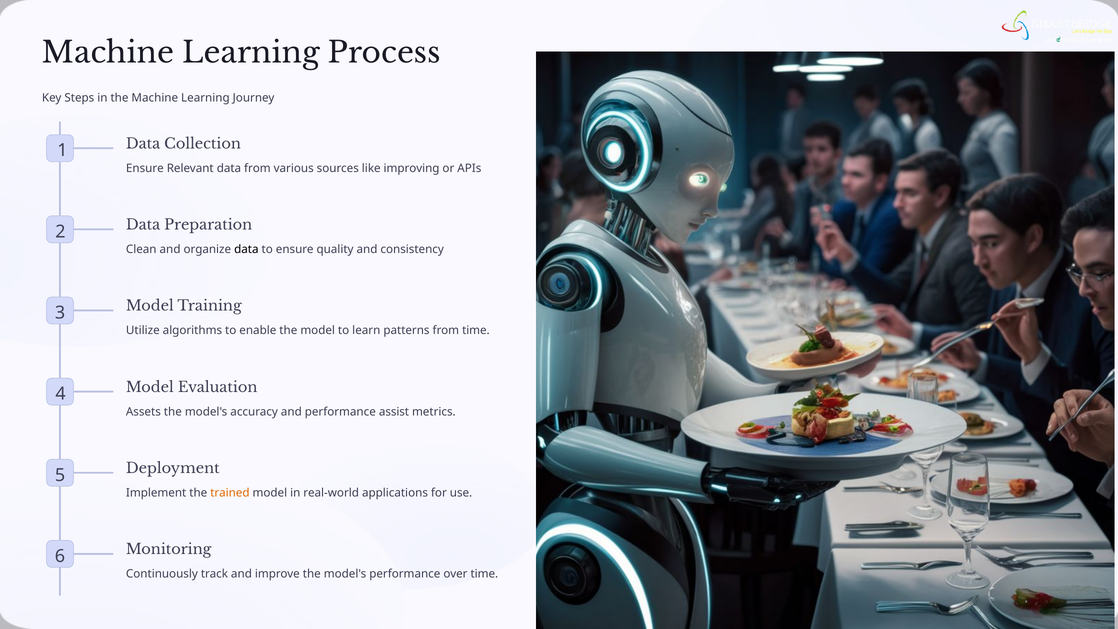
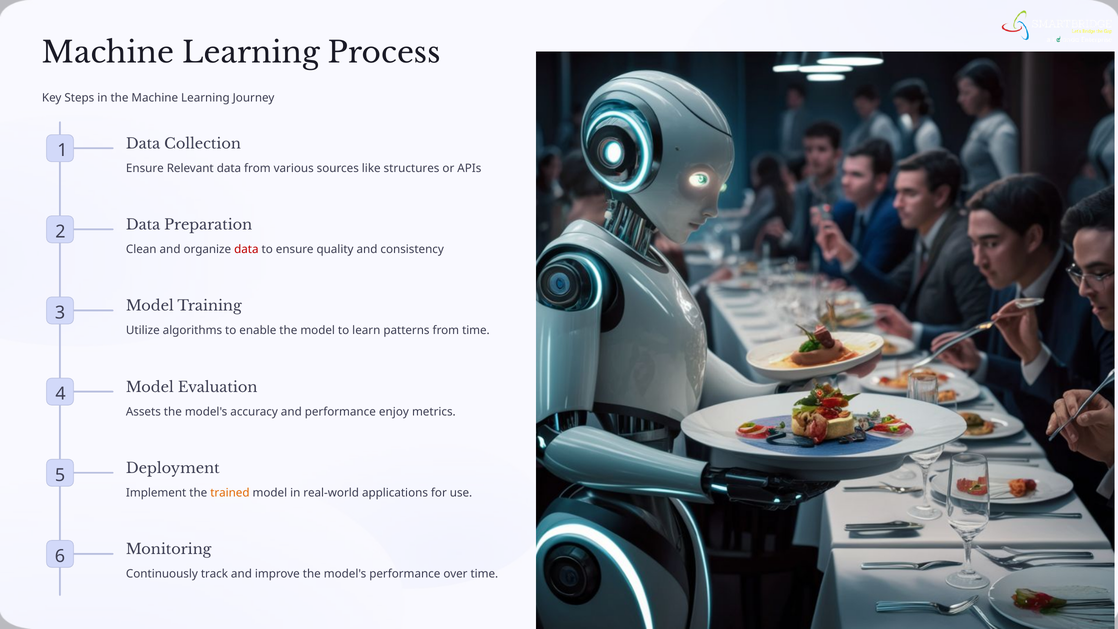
improving: improving -> structures
data at (246, 249) colour: black -> red
assist: assist -> enjoy
